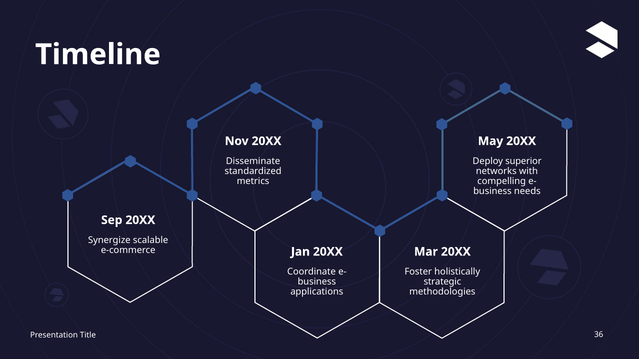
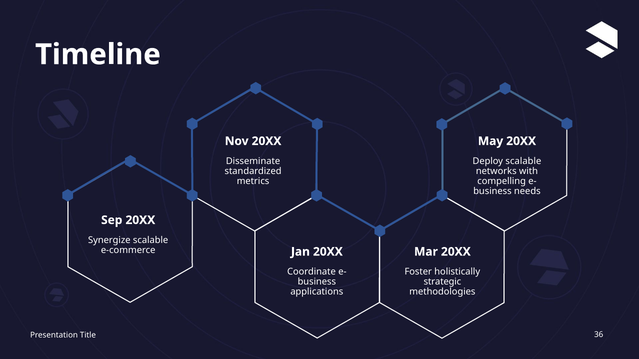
Deploy superior: superior -> scalable
